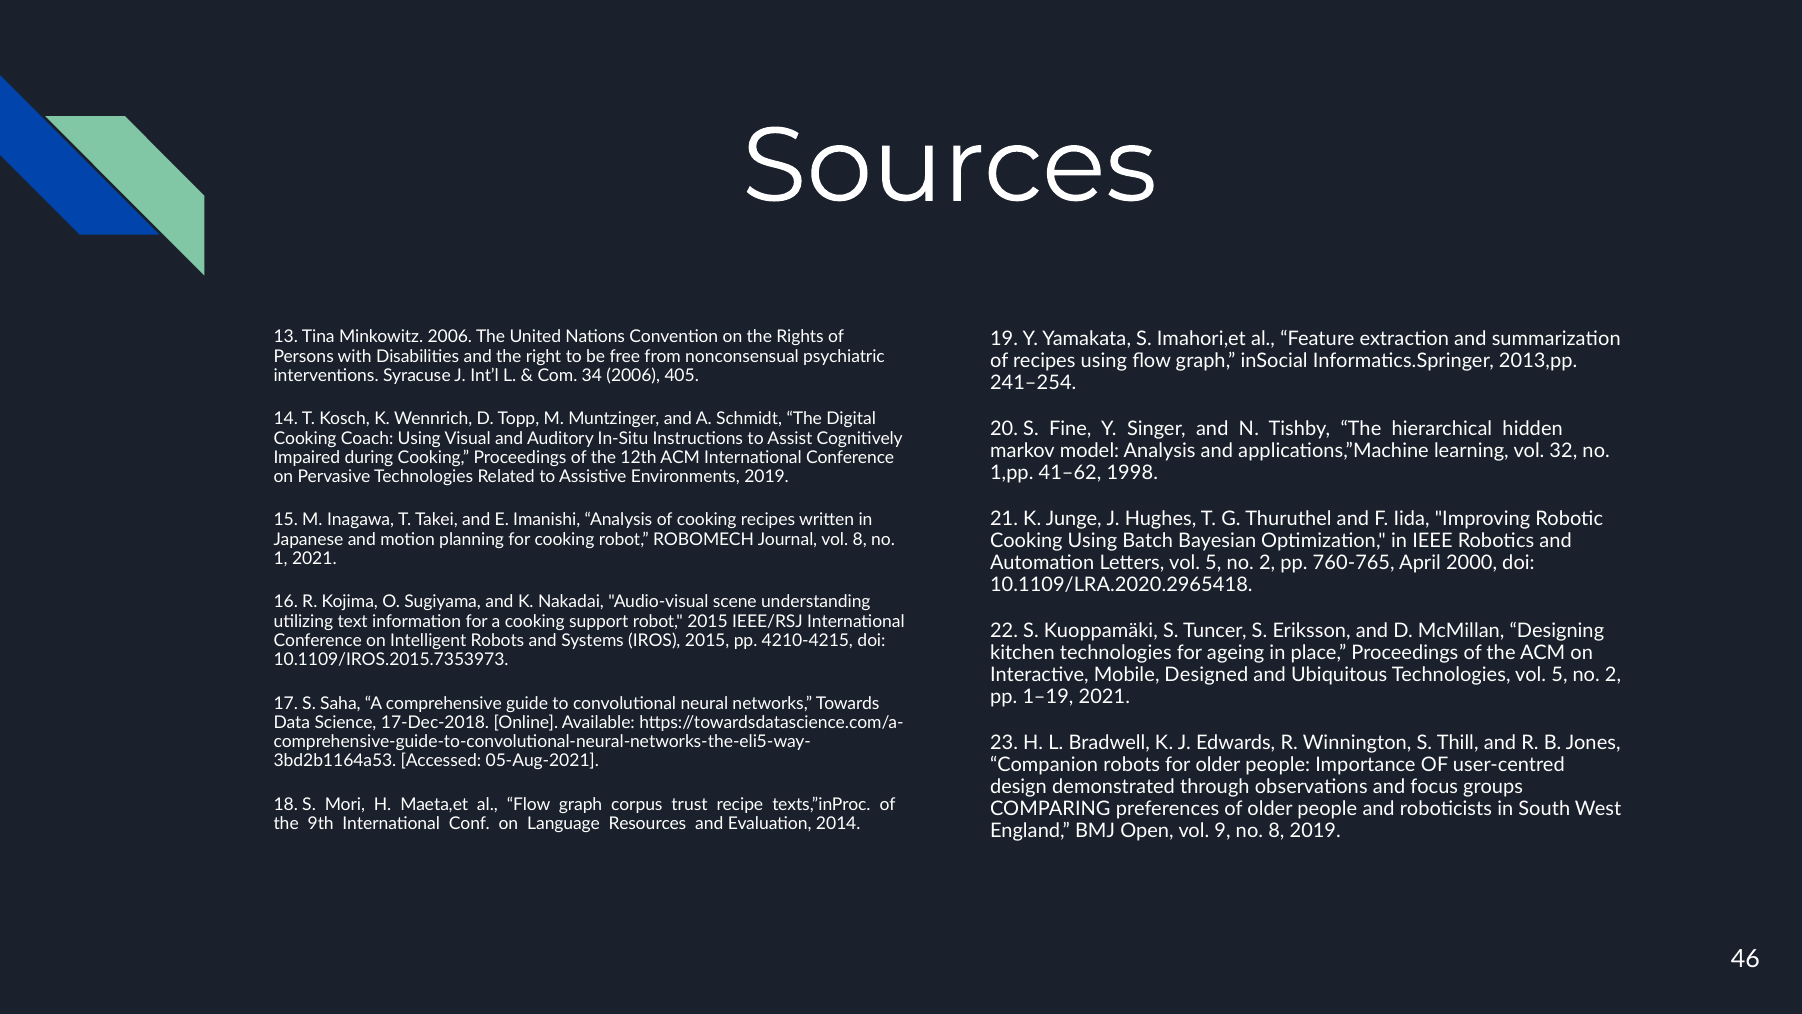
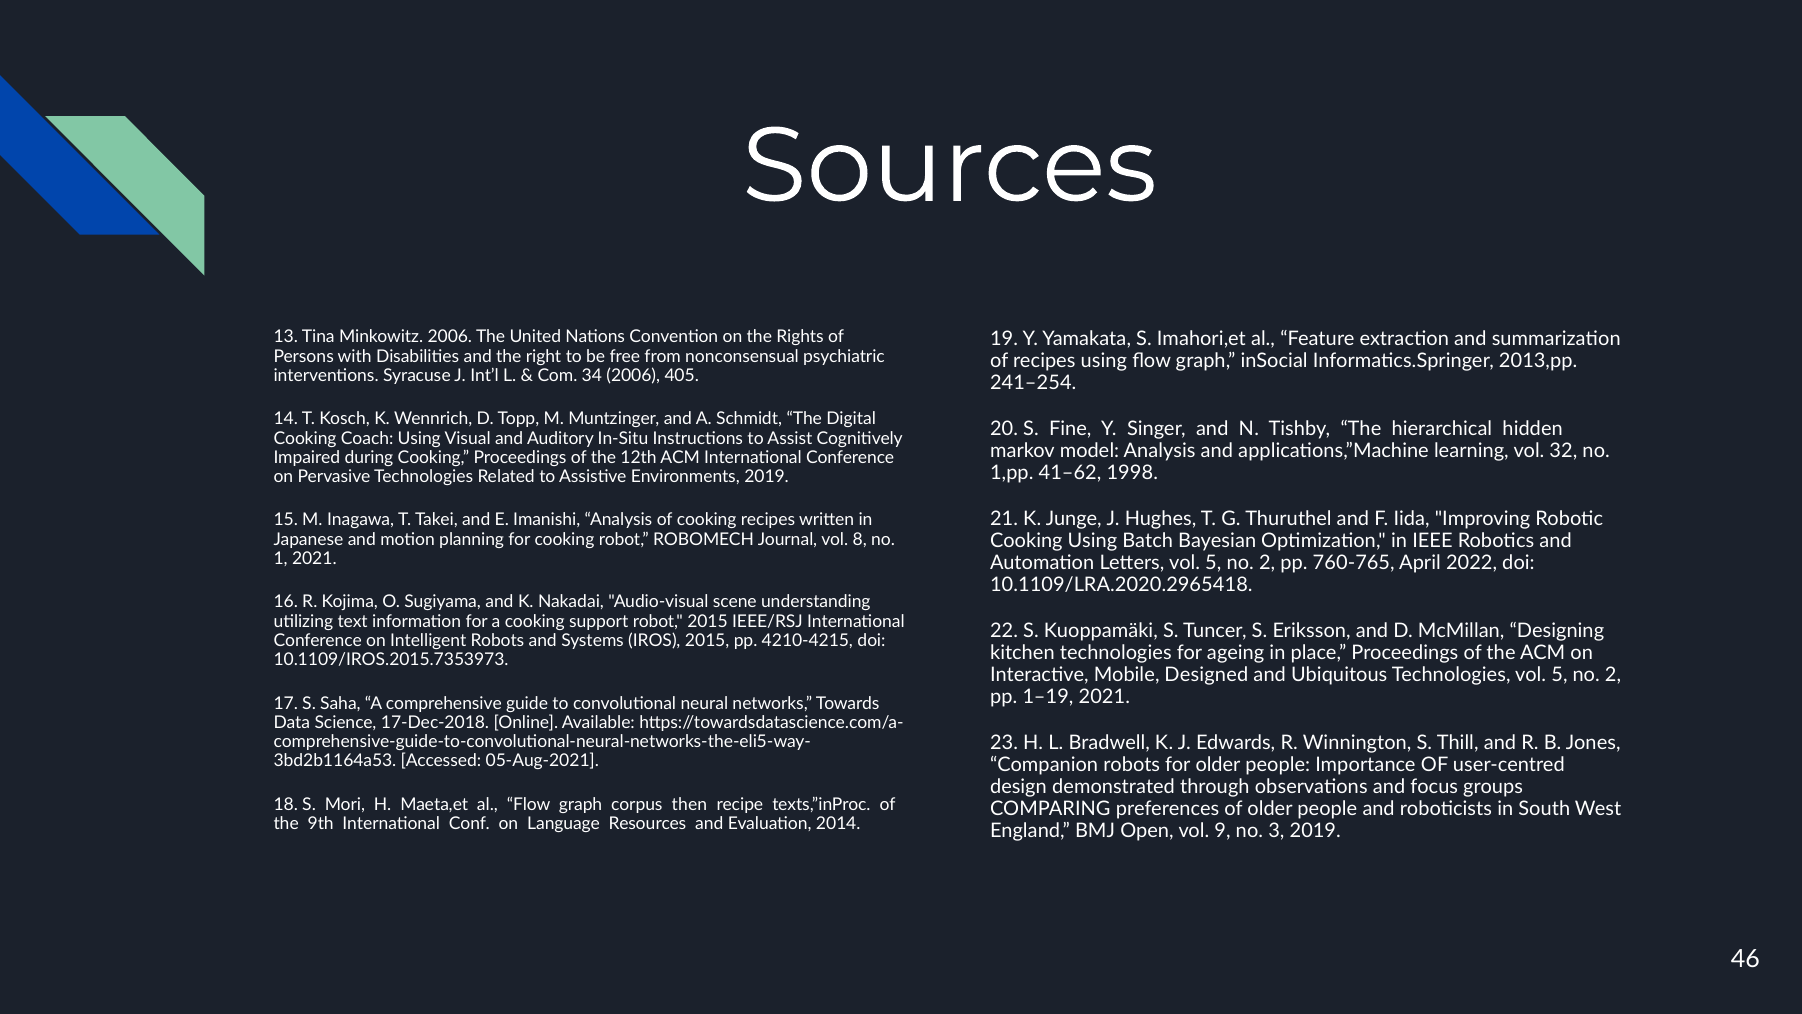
2000: 2000 -> 2022
trust: trust -> then
no 8: 8 -> 3
